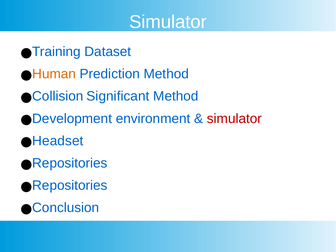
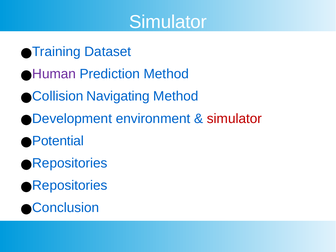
Human colour: orange -> purple
Significant: Significant -> Navigating
Headset: Headset -> Potential
